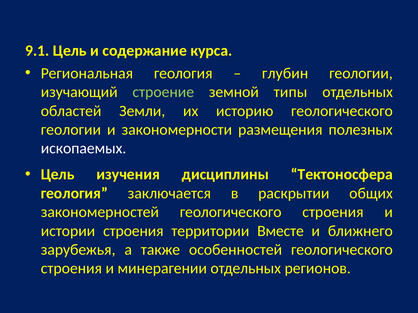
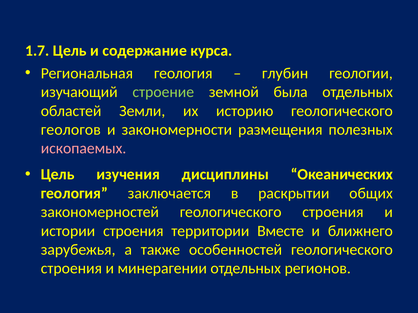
9.1: 9.1 -> 1.7
типы: типы -> была
геологии at (71, 130): геологии -> геологов
ископаемых colour: white -> pink
Тектоносфера: Тектоносфера -> Океанических
